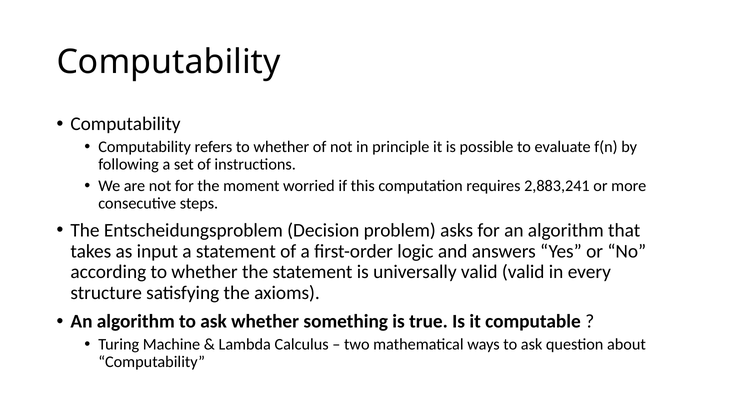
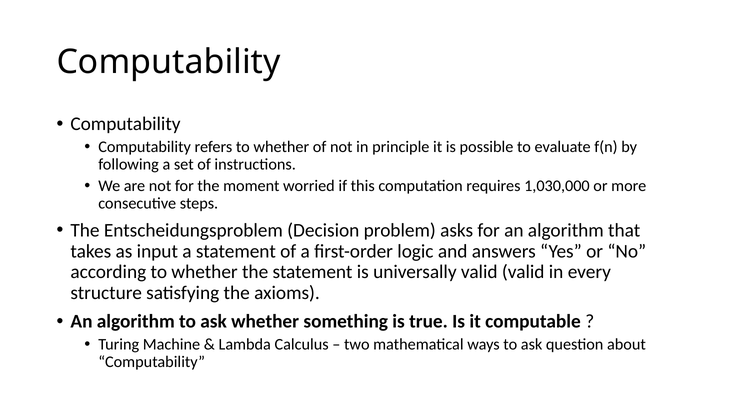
2,883,241: 2,883,241 -> 1,030,000
